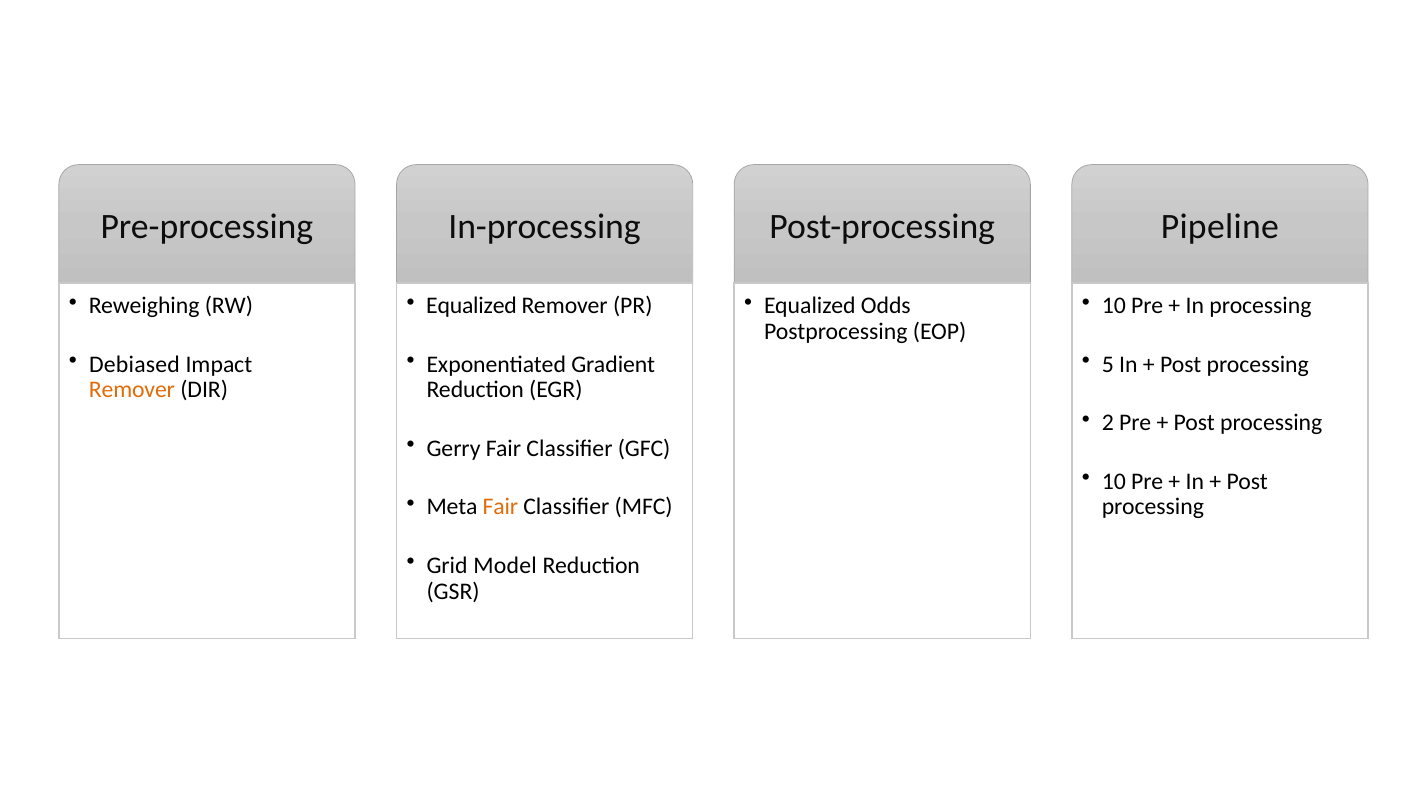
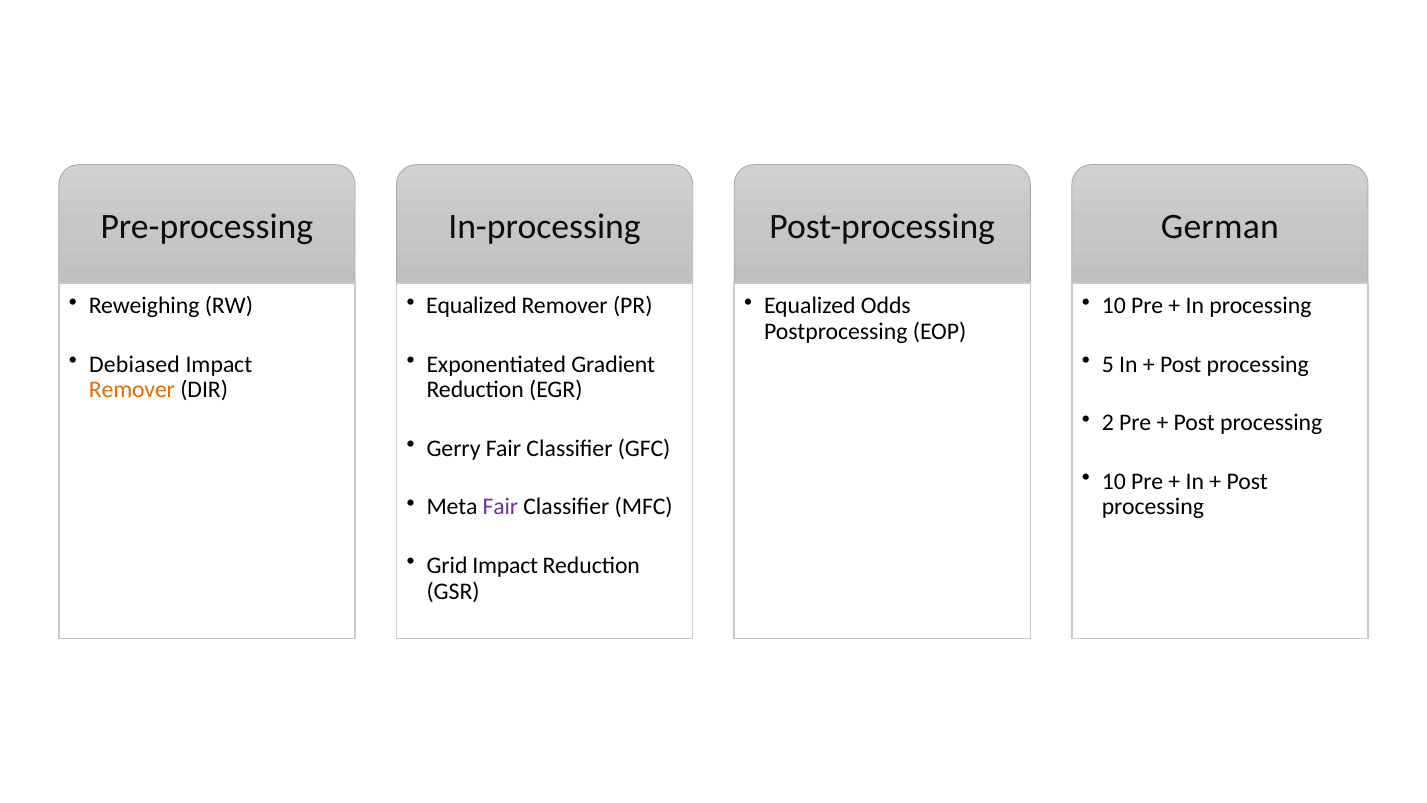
Pipeline: Pipeline -> German
Fair at (500, 507) colour: orange -> purple
Grid Model: Model -> Impact
